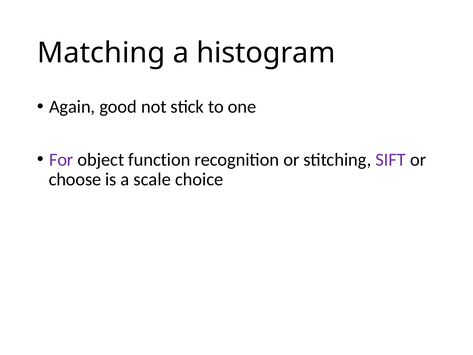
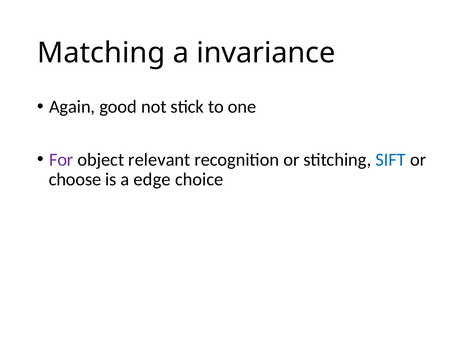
histogram: histogram -> invariance
function: function -> relevant
SIFT colour: purple -> blue
scale: scale -> edge
